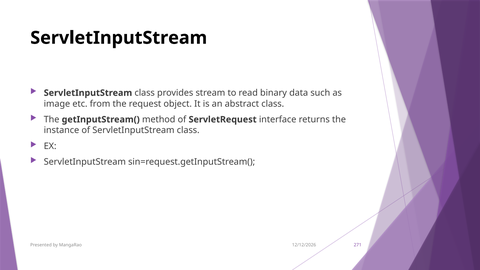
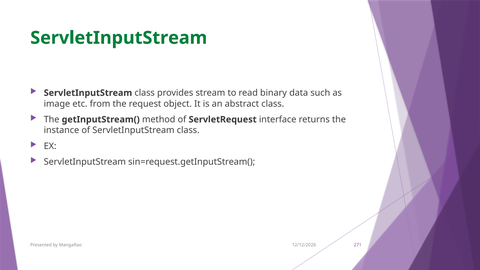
ServletInputStream at (119, 38) colour: black -> green
